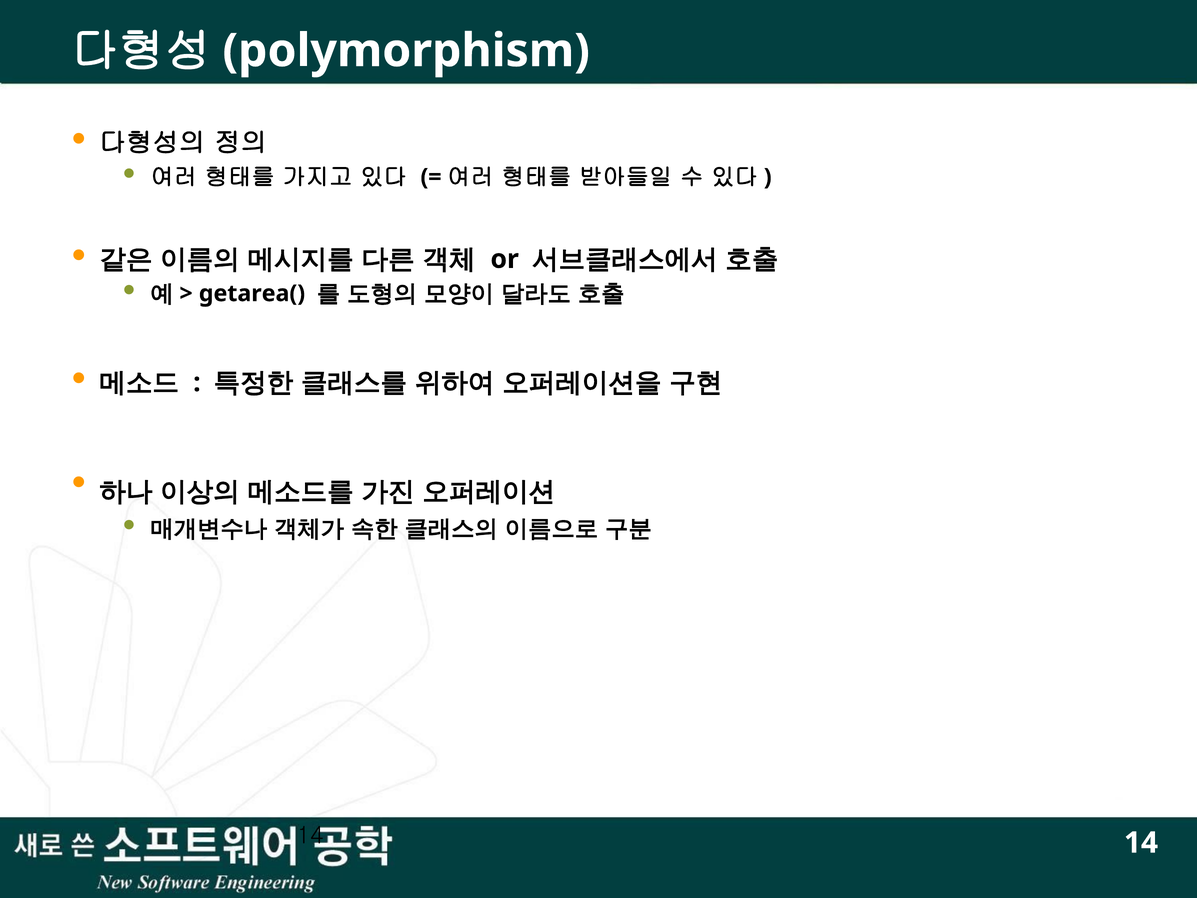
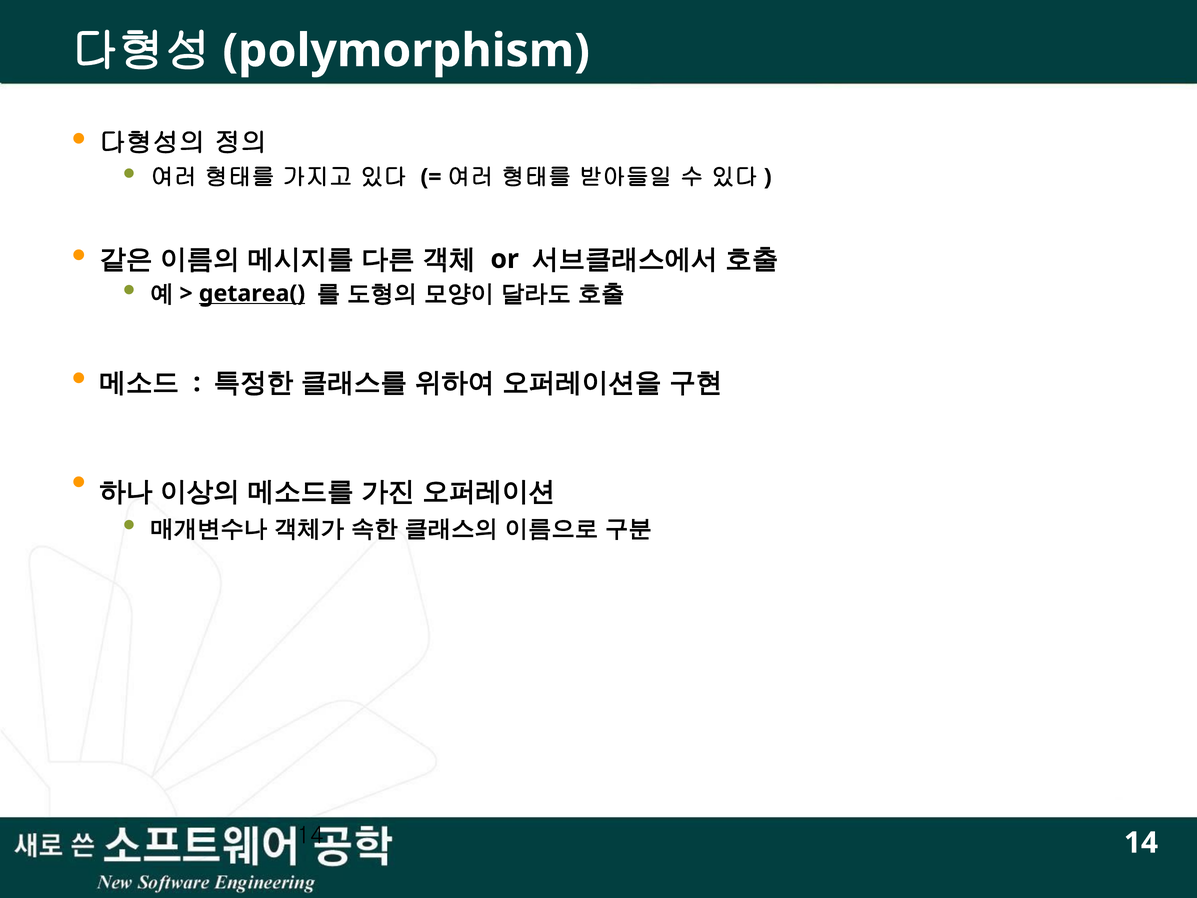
getarea( underline: none -> present
